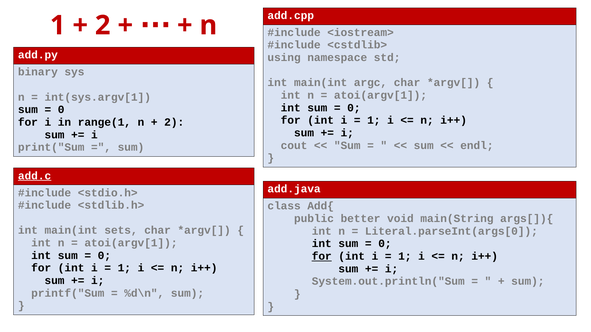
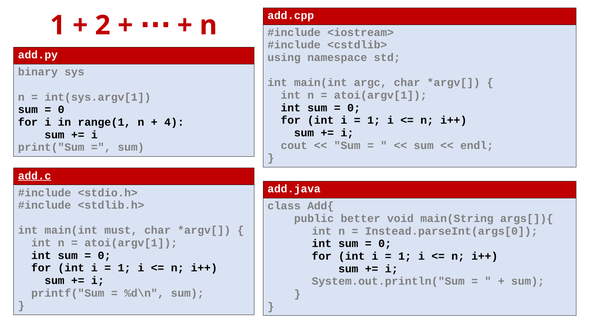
2 at (174, 122): 2 -> 4
sets: sets -> must
Literal.parseInt(args[0: Literal.parseInt(args[0 -> Instead.parseInt(args[0
for at (322, 256) underline: present -> none
